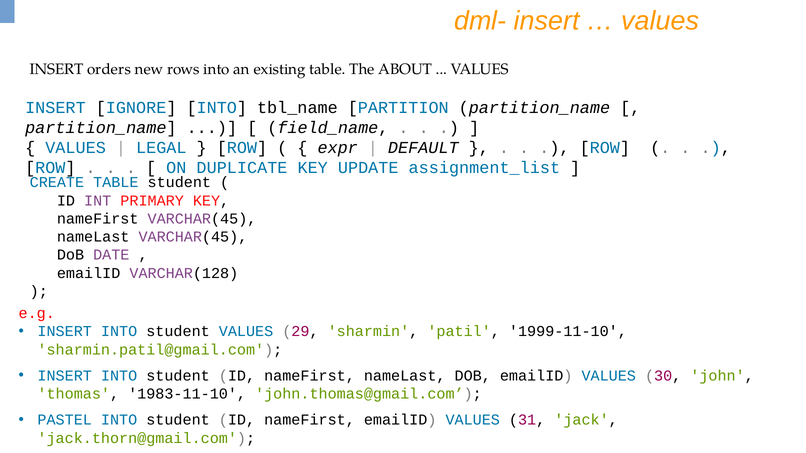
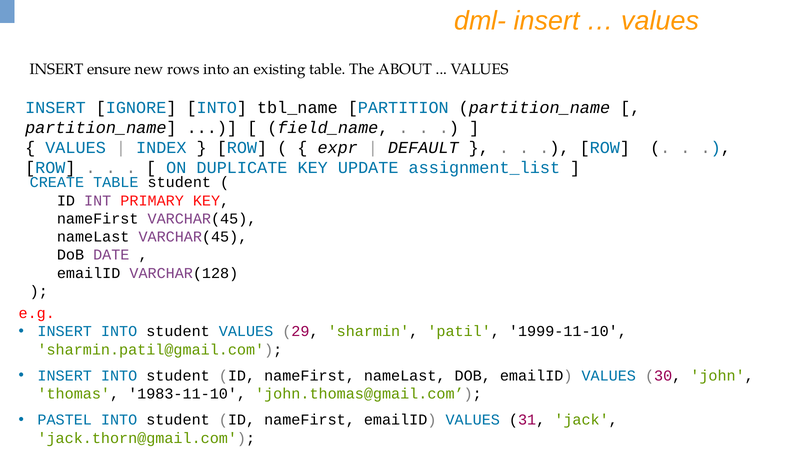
orders: orders -> ensure
LEGAL: LEGAL -> INDEX
